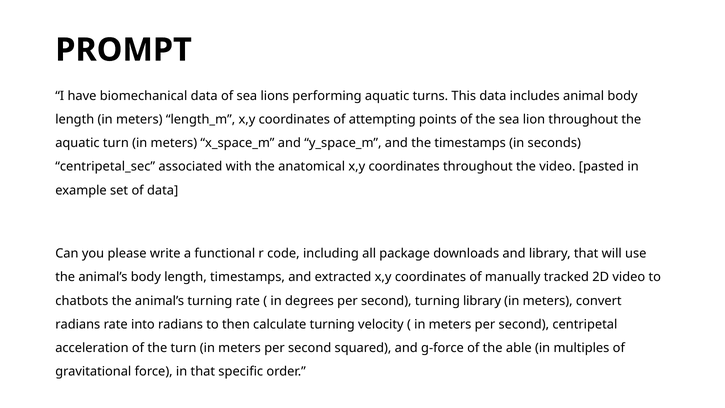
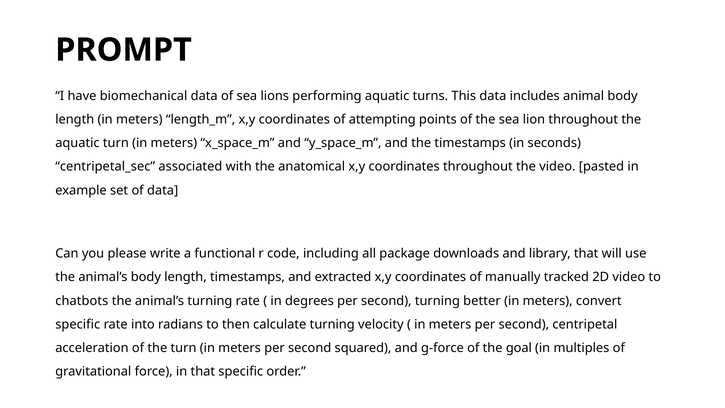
turning library: library -> better
radians at (78, 324): radians -> specific
able: able -> goal
